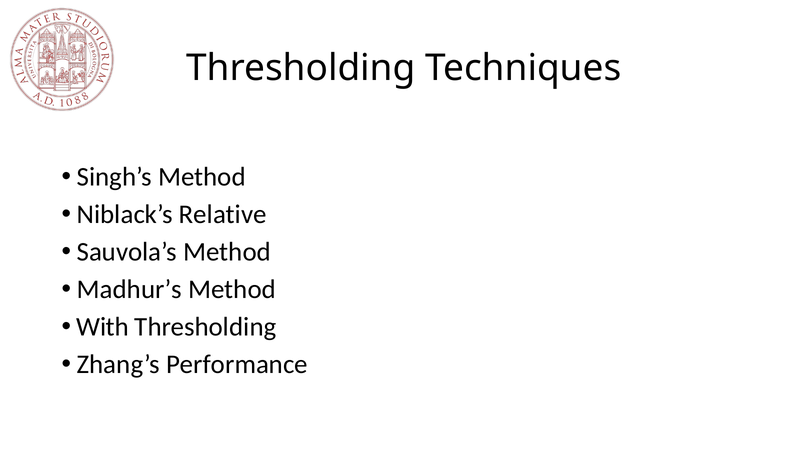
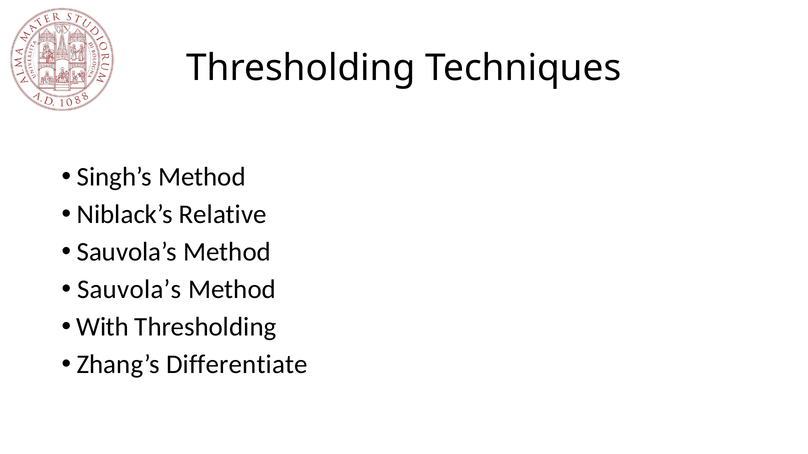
Madhur’s at (129, 290): Madhur’s -> Sauvola’s
Performance: Performance -> Differentiate
